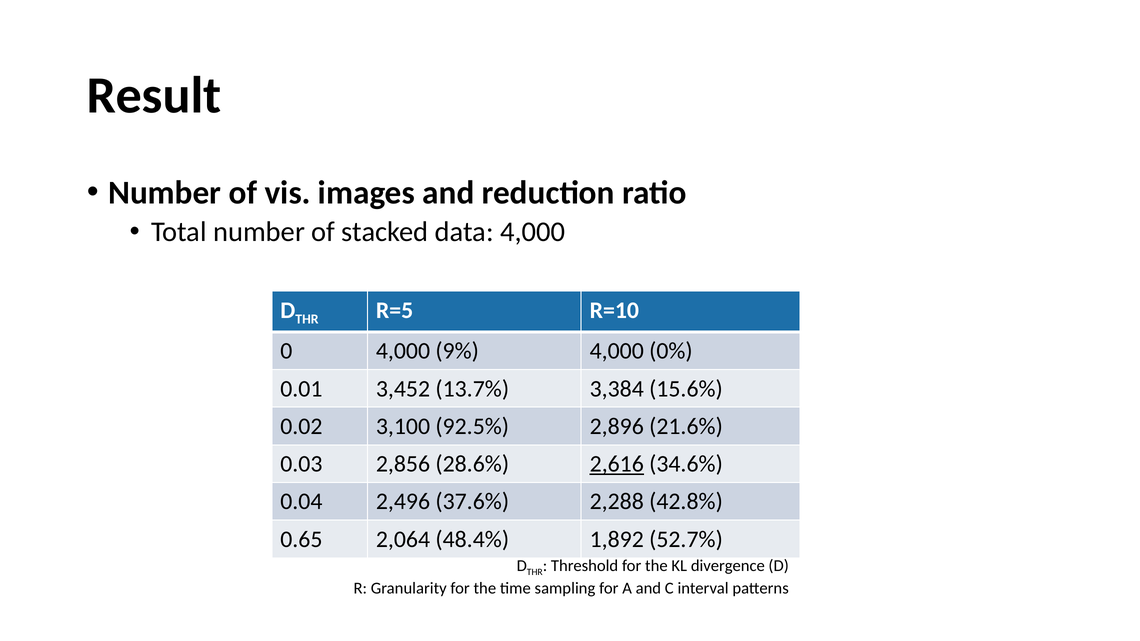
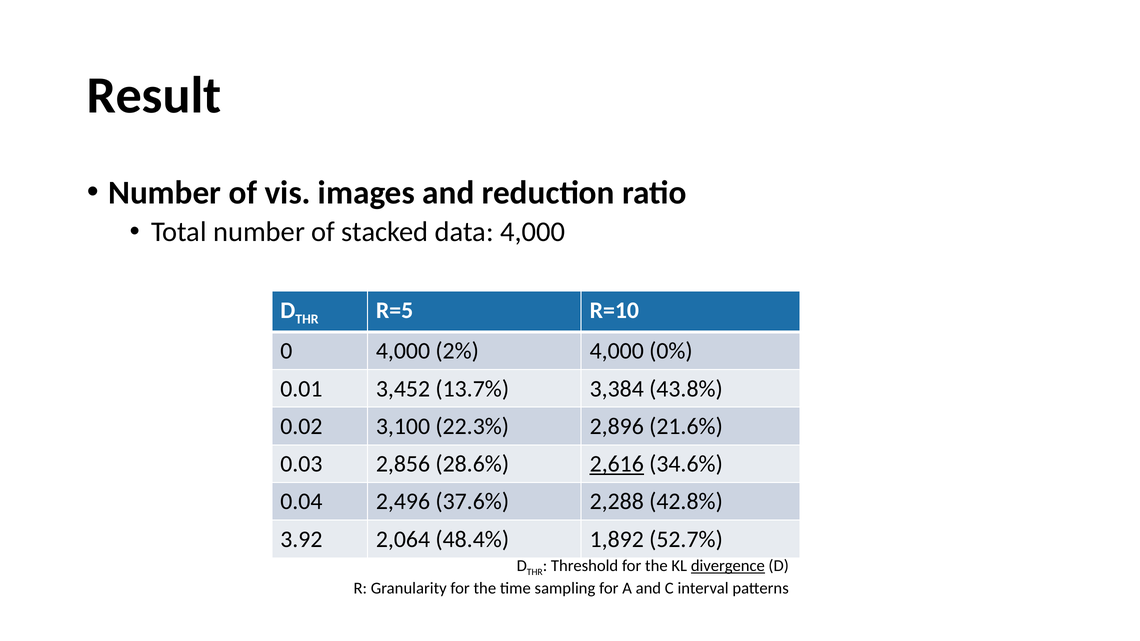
9%: 9% -> 2%
15.6%: 15.6% -> 43.8%
92.5%: 92.5% -> 22.3%
0.65: 0.65 -> 3.92
divergence underline: none -> present
